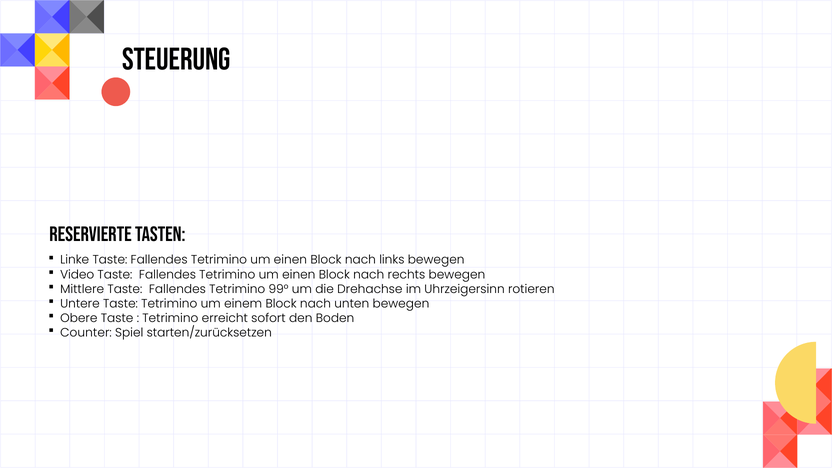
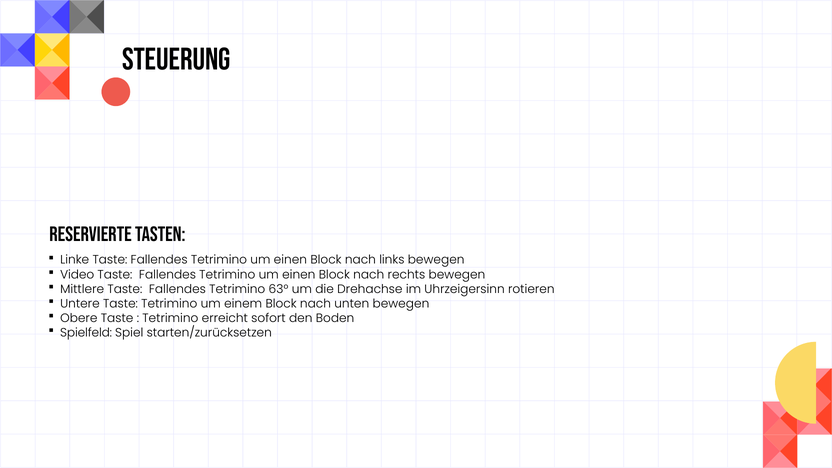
99°: 99° -> 63°
Counter: Counter -> Spielfeld
